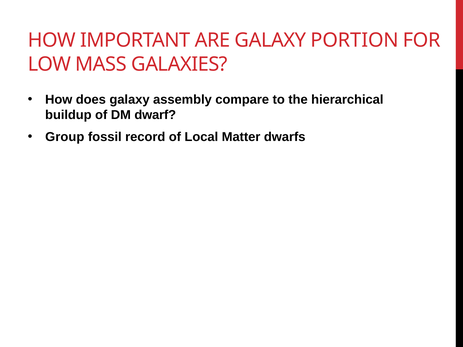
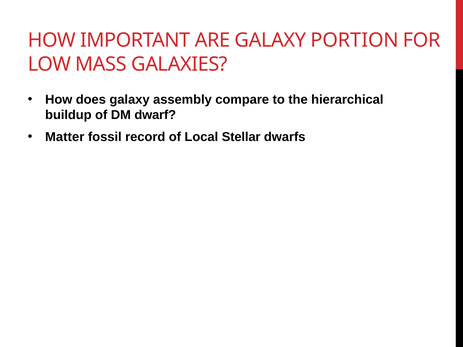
Group: Group -> Matter
Matter: Matter -> Stellar
